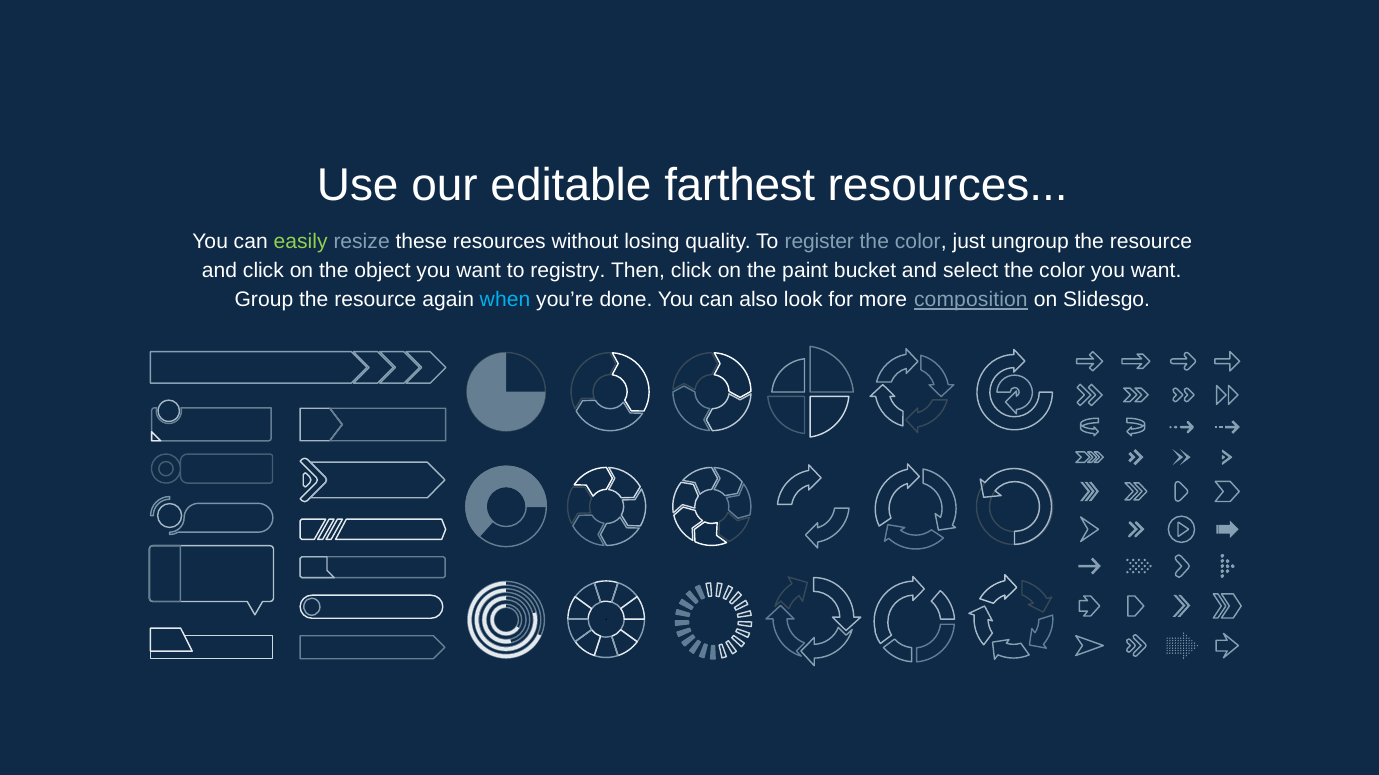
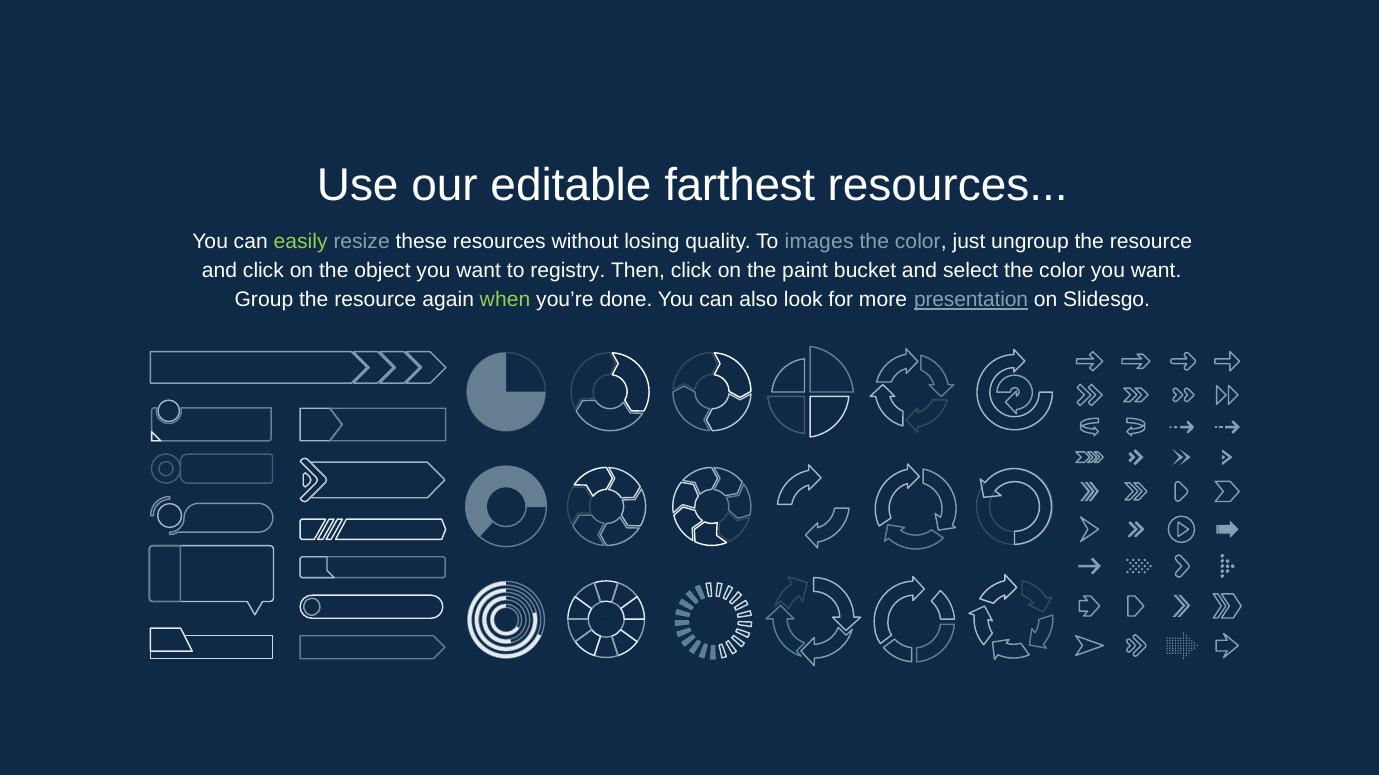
register: register -> images
when colour: light blue -> light green
composition: composition -> presentation
